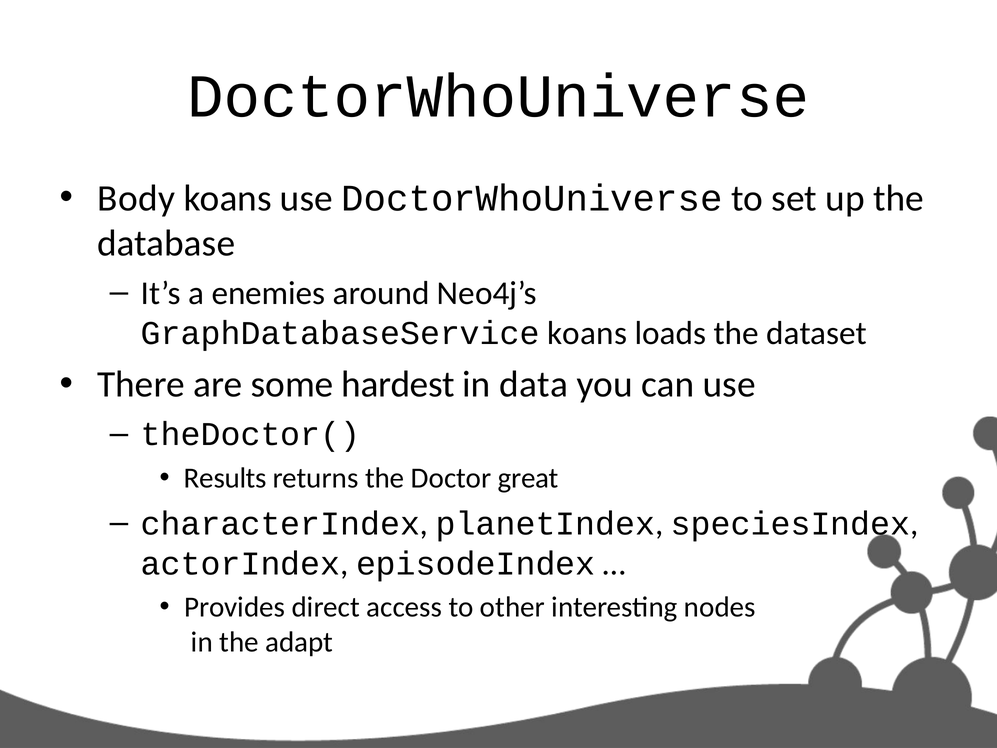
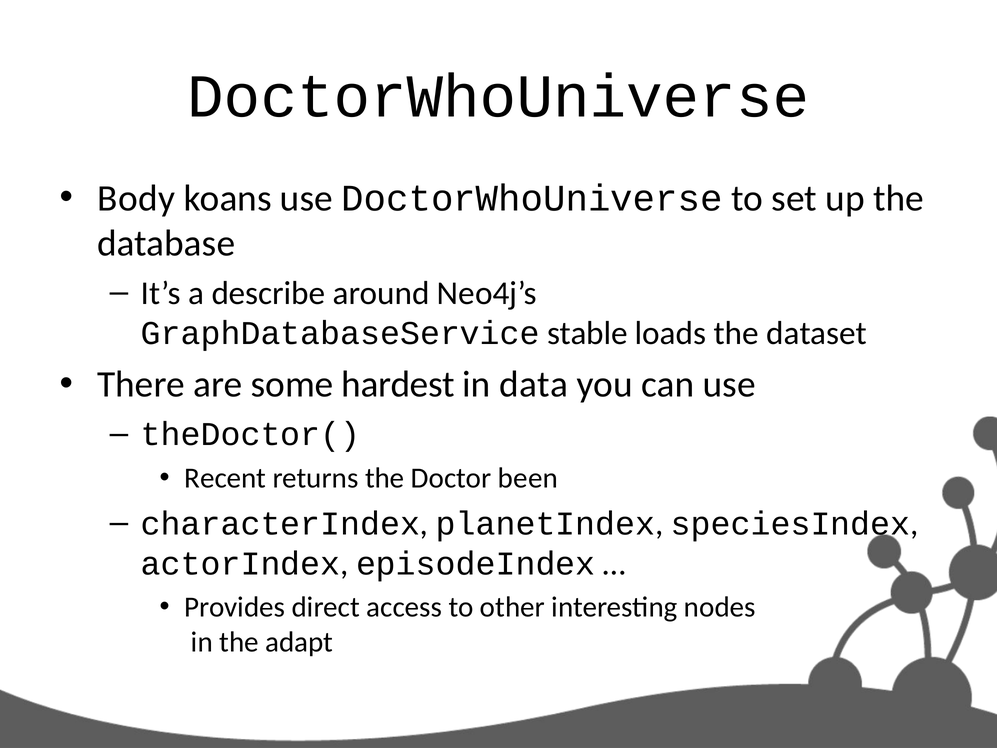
enemies: enemies -> describe
GraphDatabaseService koans: koans -> stable
Results: Results -> Recent
great: great -> been
